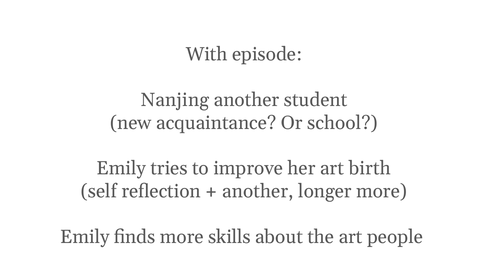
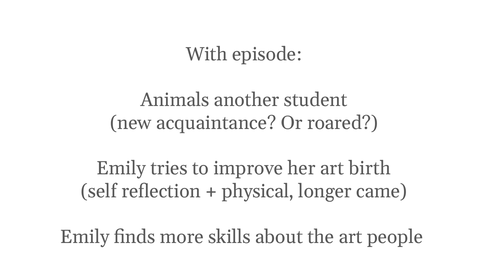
Nanjing: Nanjing -> Animals
school: school -> roared
another at (258, 191): another -> physical
longer more: more -> came
